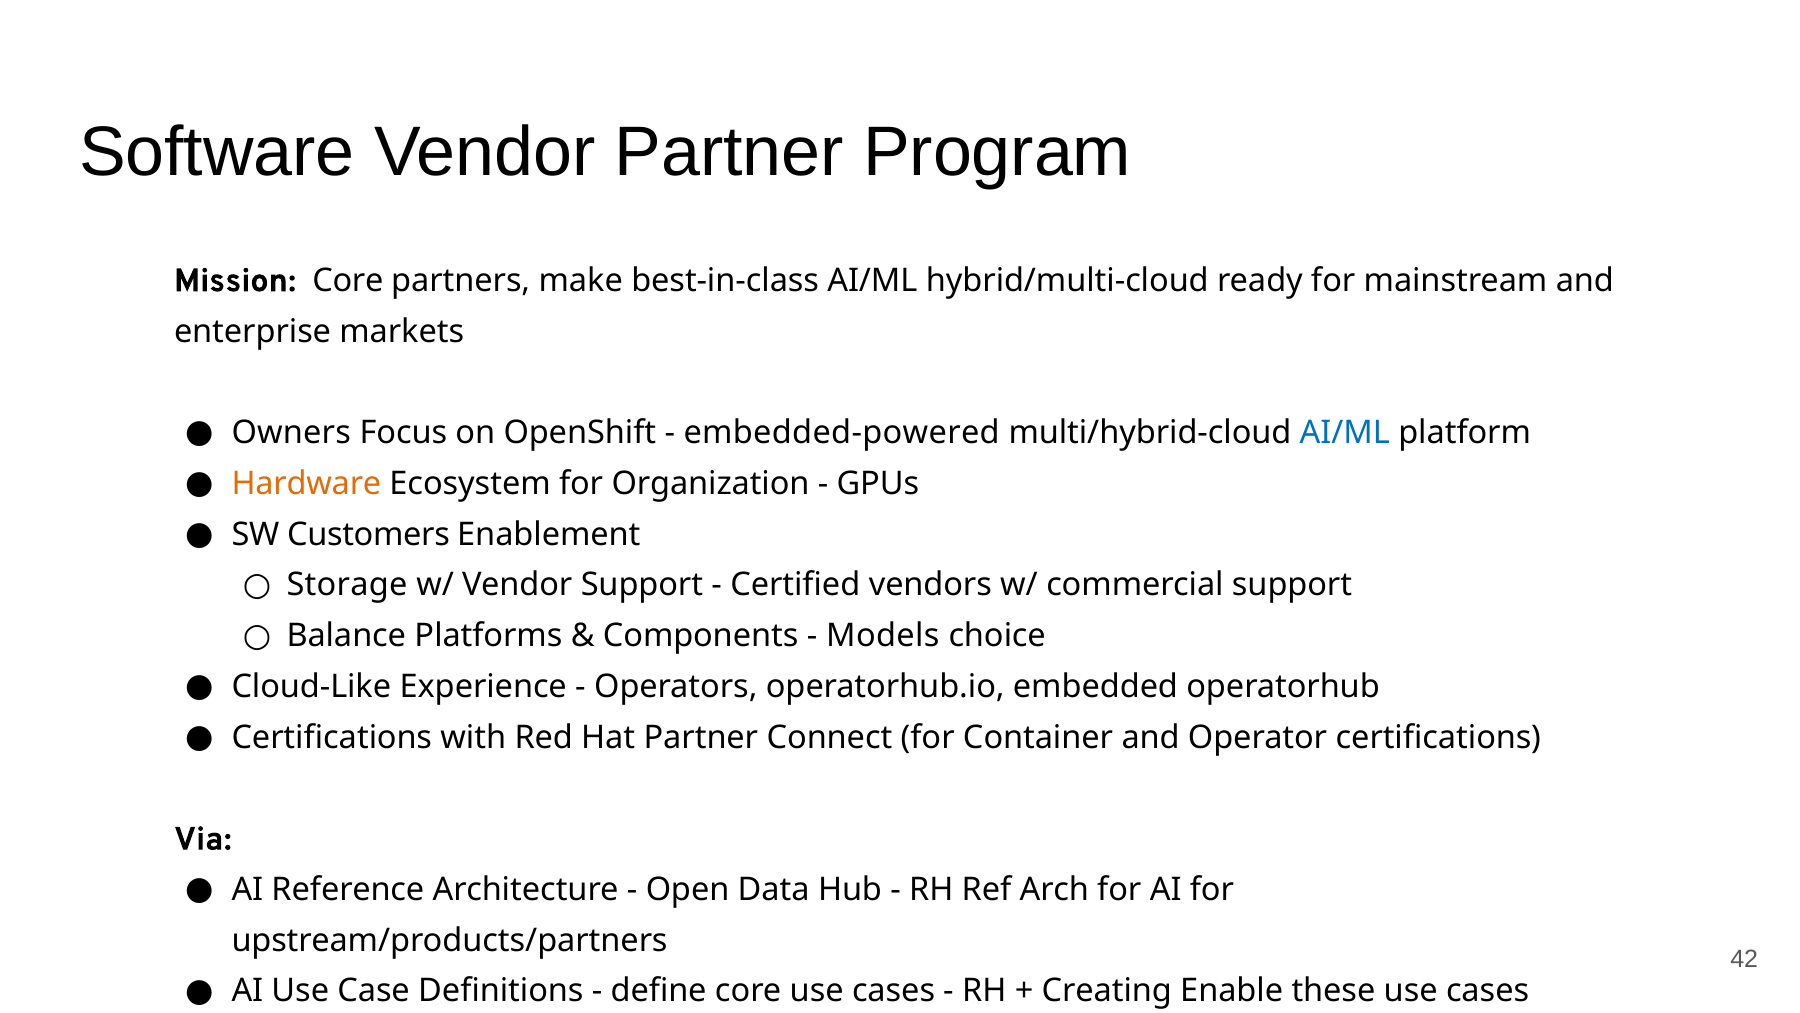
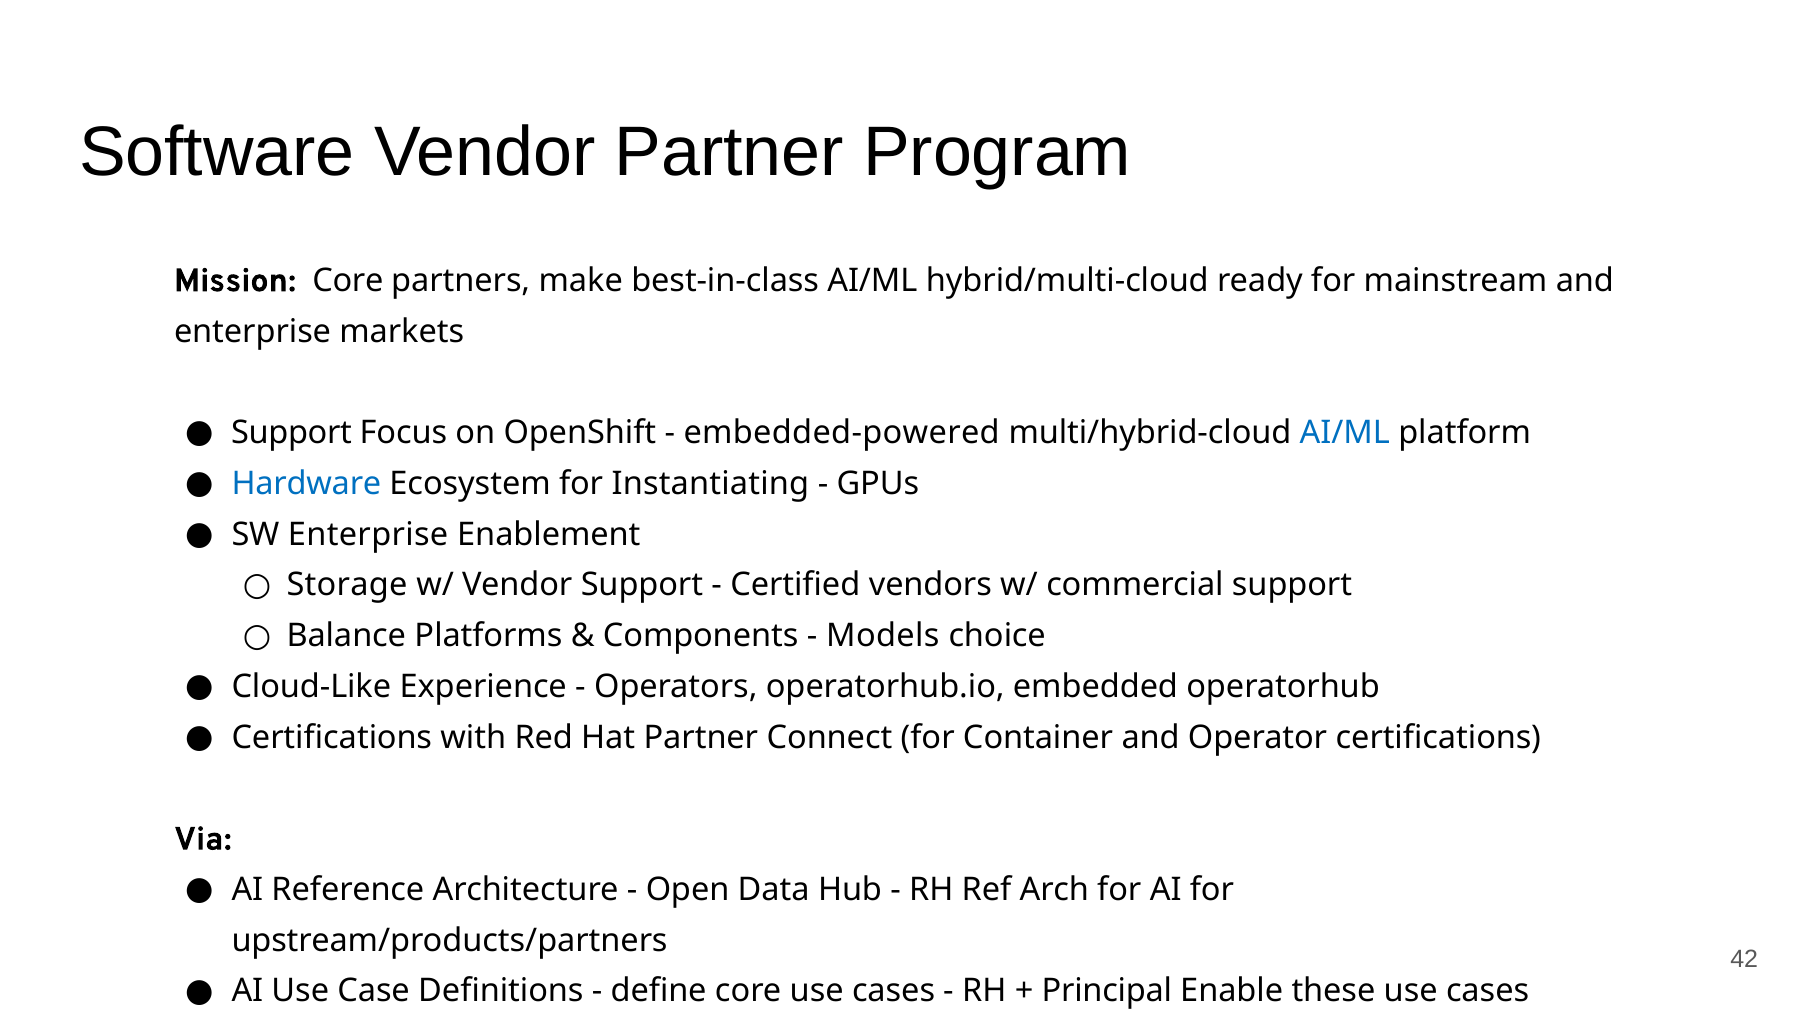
Owners at (291, 433): Owners -> Support
Hardware colour: orange -> blue
Organization: Organization -> Instantiating
SW Customers: Customers -> Enterprise
Creating: Creating -> Principal
